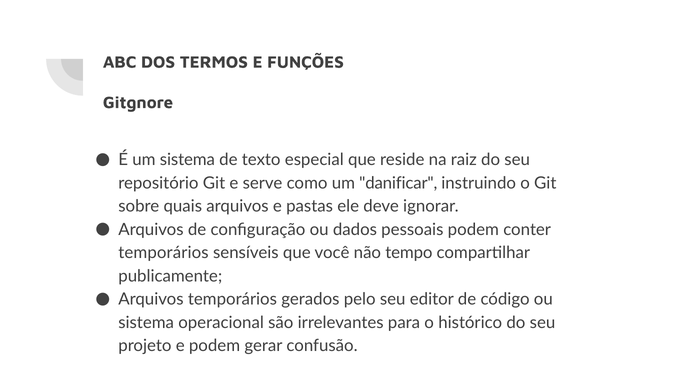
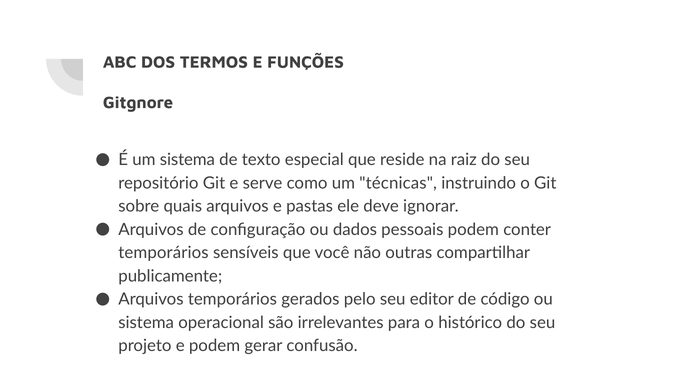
danificar: danificar -> técnicas
tempo: tempo -> outras
